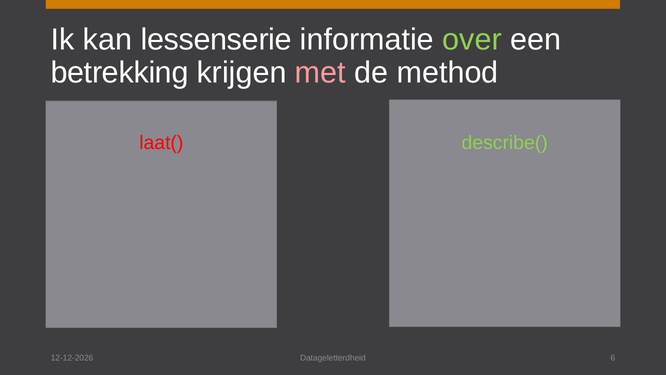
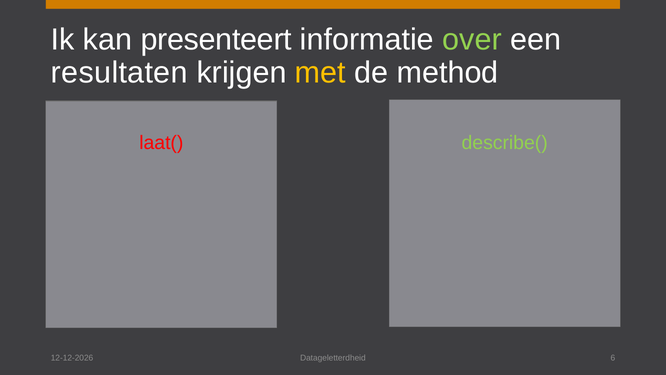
lessenserie: lessenserie -> presenteert
betrekking: betrekking -> resultaten
met colour: pink -> yellow
